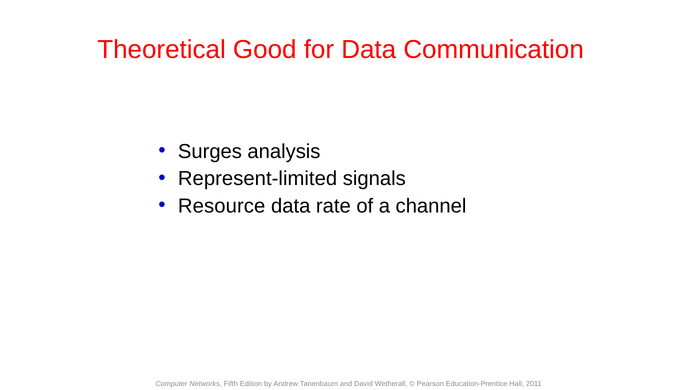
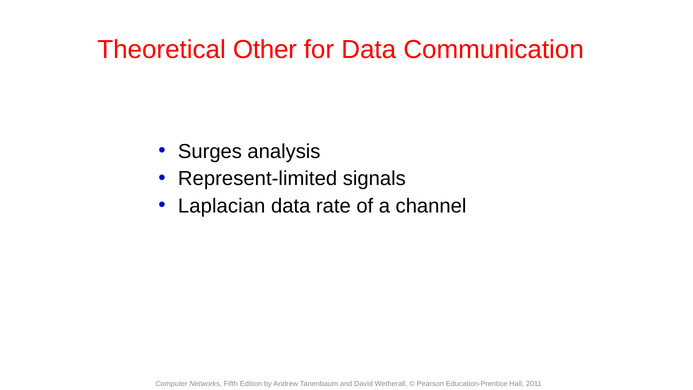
Good: Good -> Other
Resource: Resource -> Laplacian
